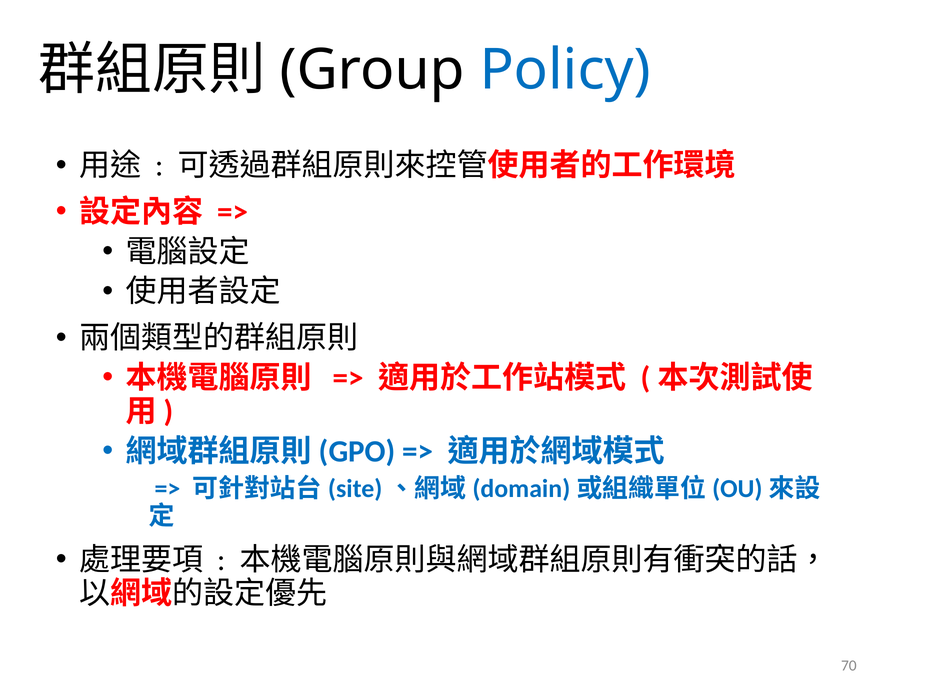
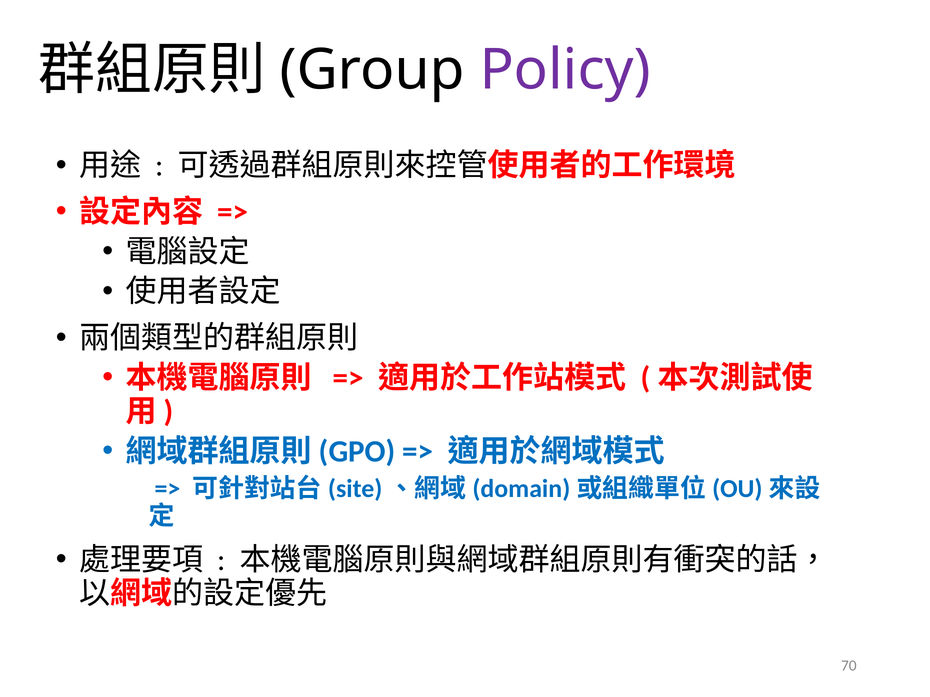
Policy colour: blue -> purple
